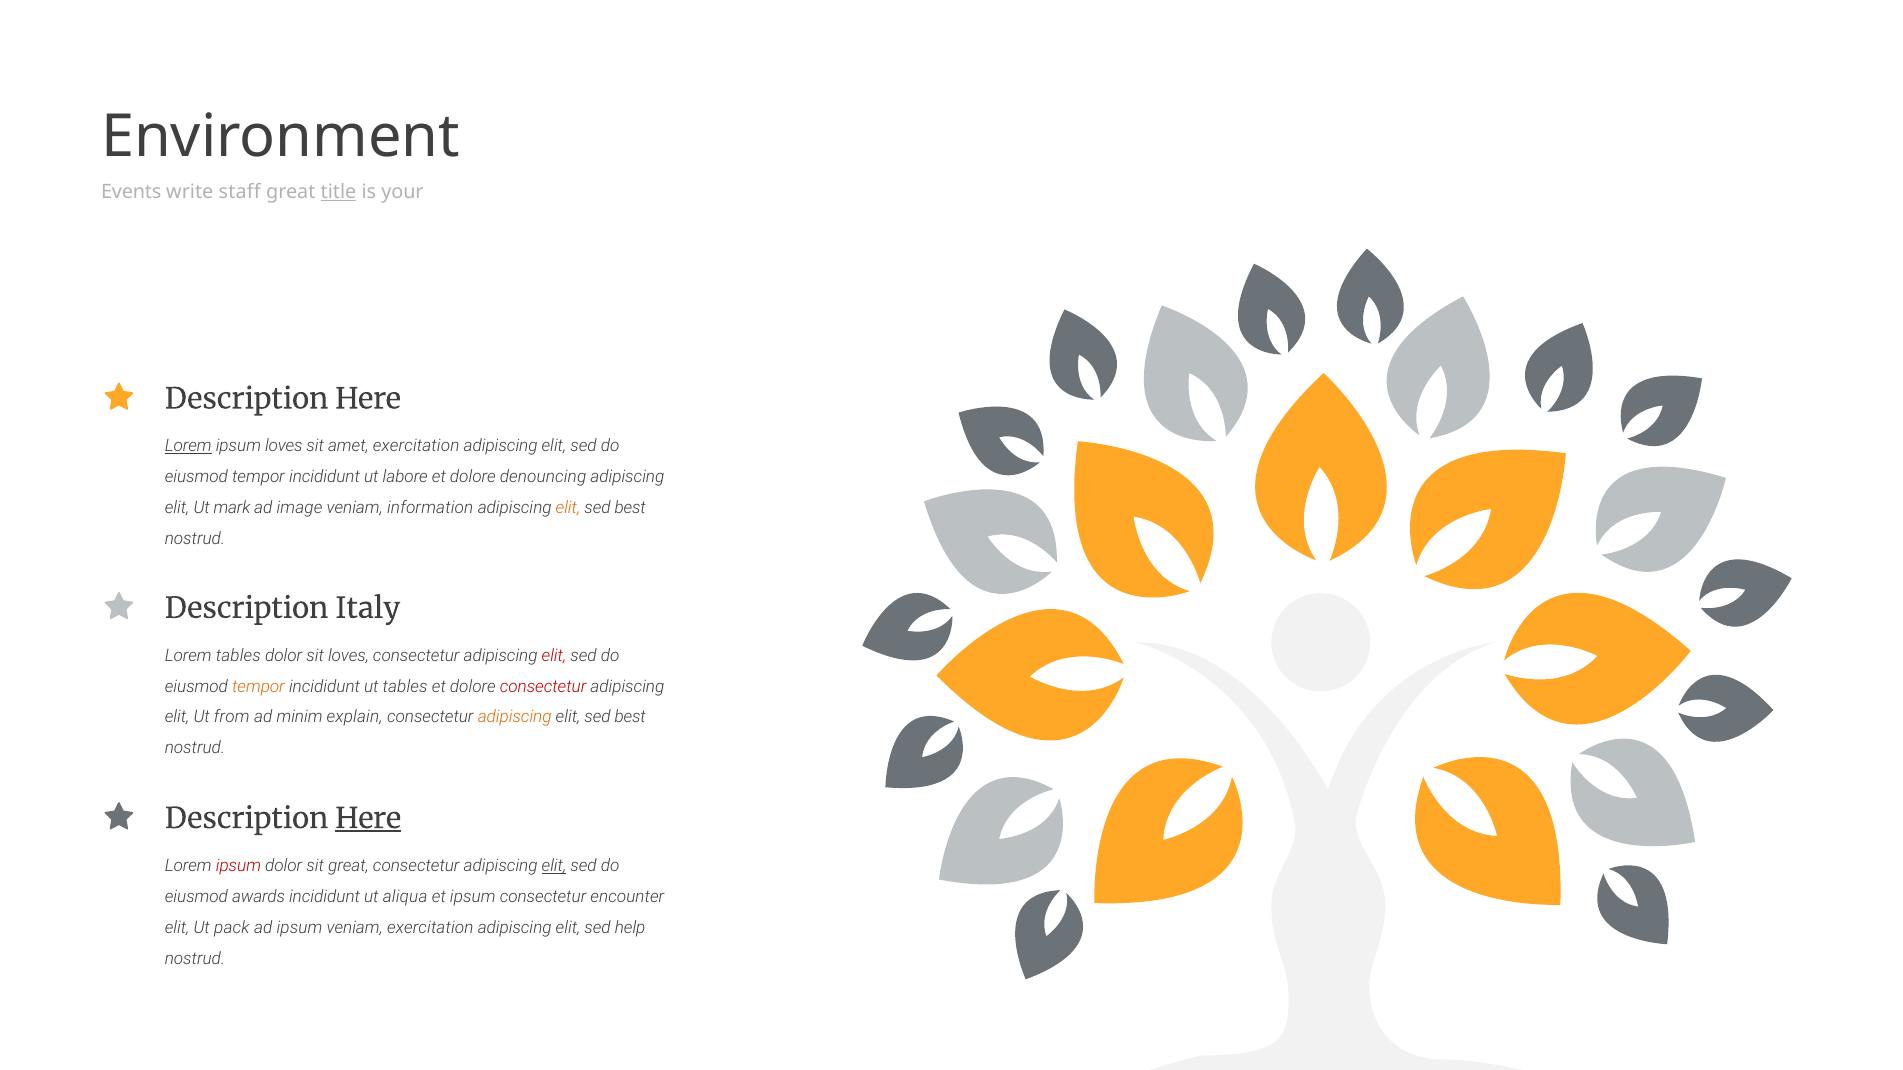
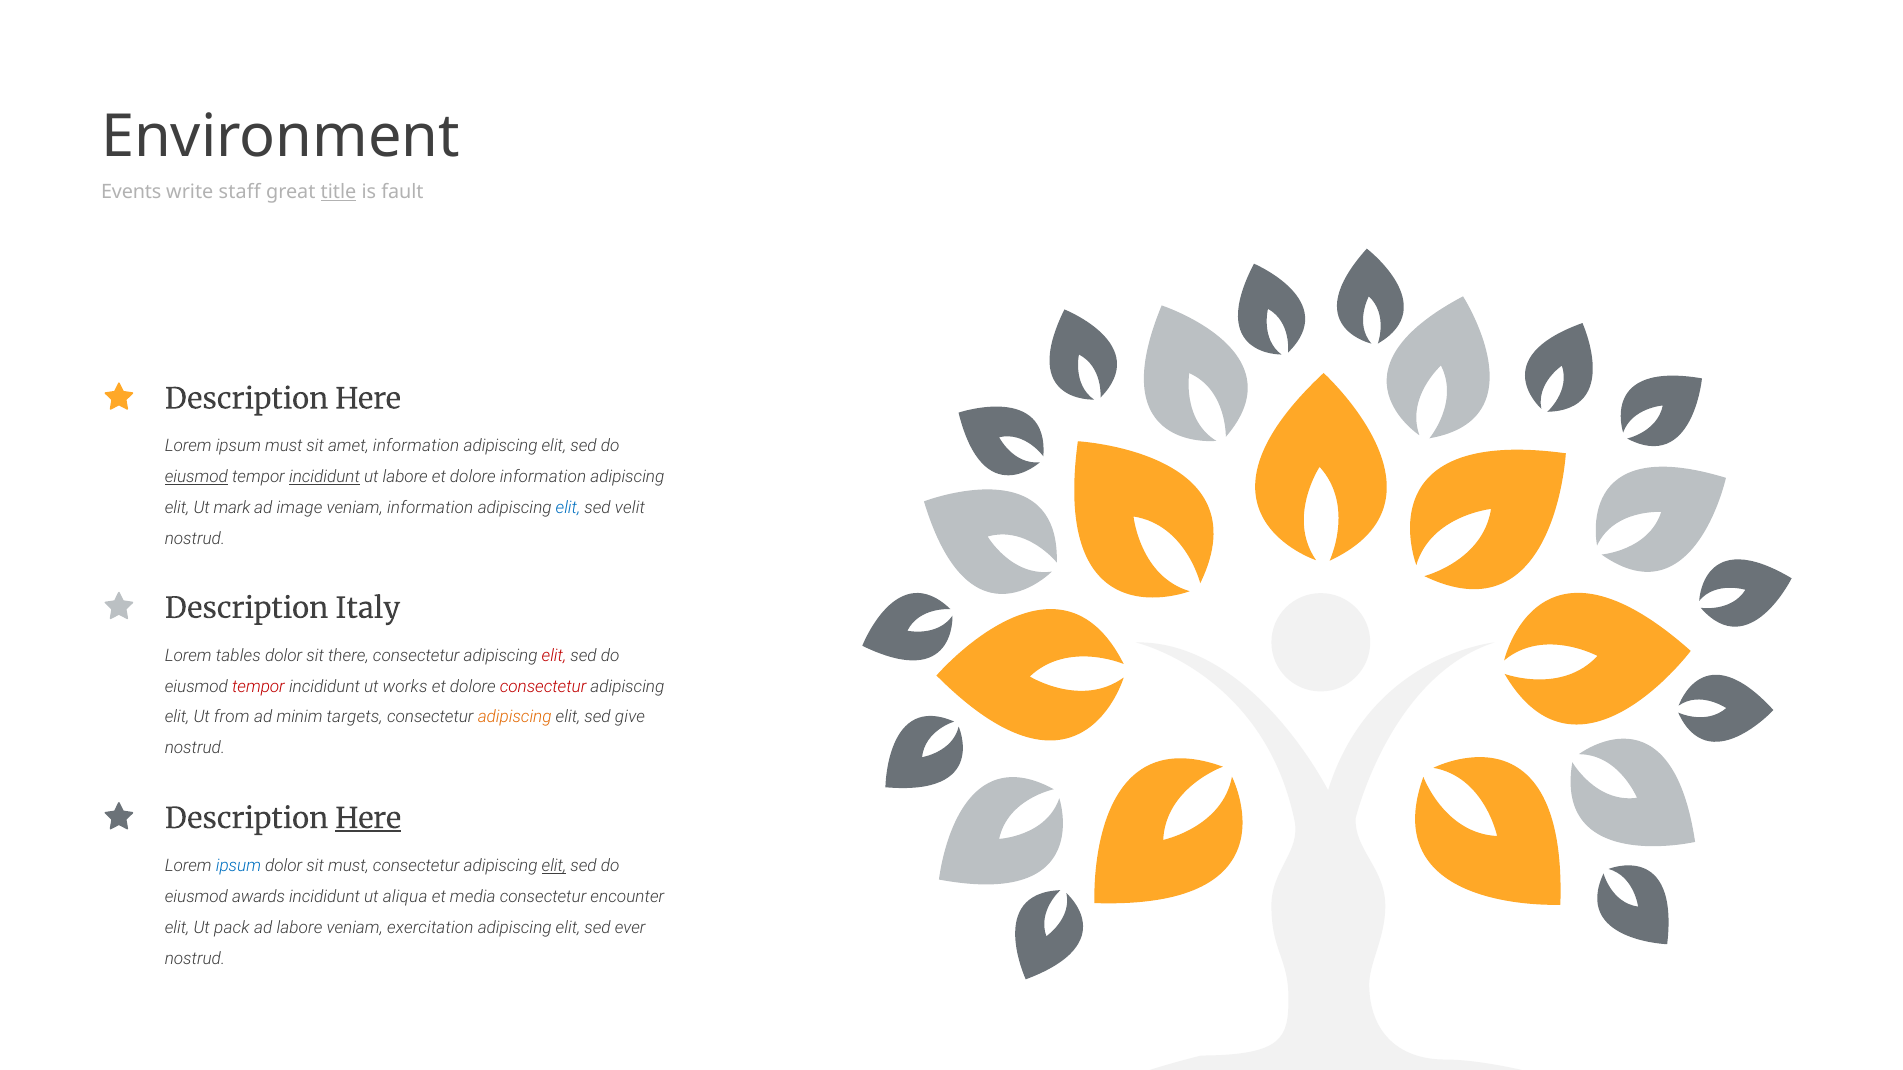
your: your -> fault
Lorem at (188, 446) underline: present -> none
ipsum loves: loves -> must
amet exercitation: exercitation -> information
eiusmod at (196, 477) underline: none -> present
incididunt at (324, 477) underline: none -> present
dolore denouncing: denouncing -> information
elit at (568, 508) colour: orange -> blue
best at (630, 508): best -> velit
sit loves: loves -> there
tempor at (258, 687) colour: orange -> red
ut tables: tables -> works
explain: explain -> targets
best at (630, 718): best -> give
ipsum at (238, 866) colour: red -> blue
sit great: great -> must
et ipsum: ipsum -> media
ad ipsum: ipsum -> labore
help: help -> ever
